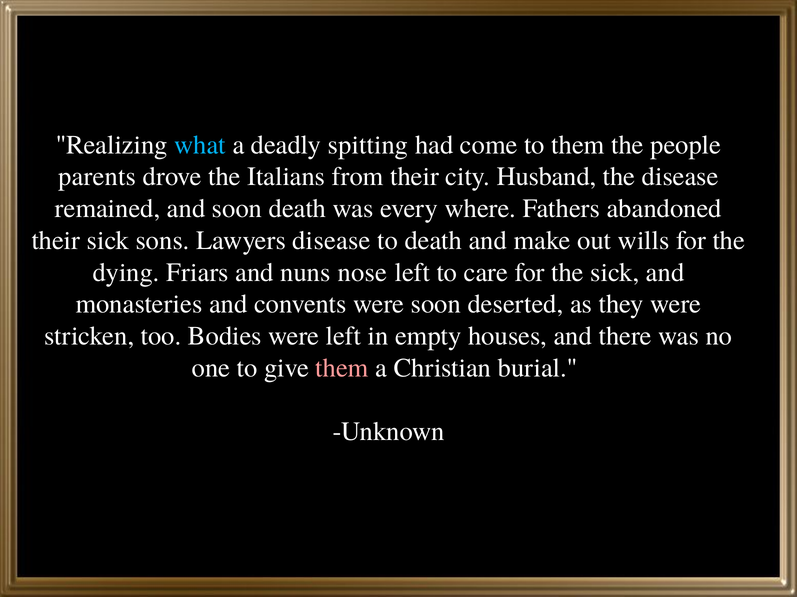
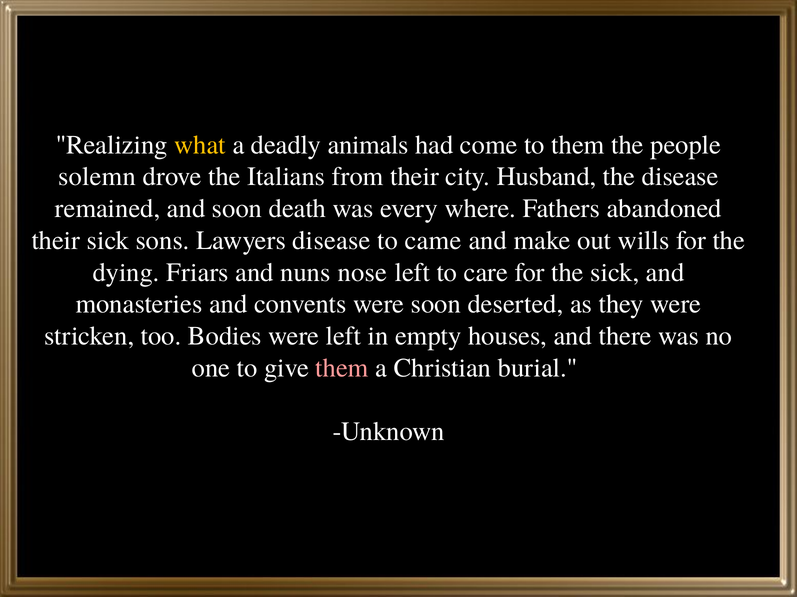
what colour: light blue -> yellow
spitting: spitting -> animals
parents: parents -> solemn
to death: death -> came
